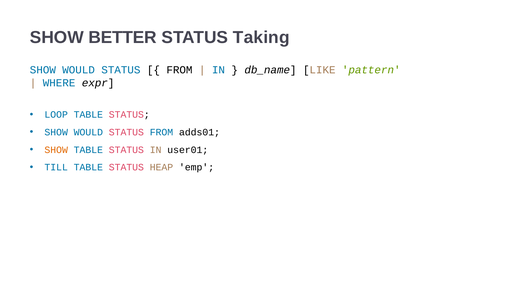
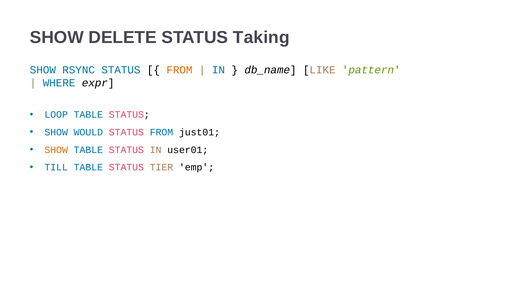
BETTER: BETTER -> DELETE
WOULD at (79, 70): WOULD -> RSYNC
FROM at (179, 70) colour: black -> orange
adds01: adds01 -> just01
HEAP: HEAP -> TIER
